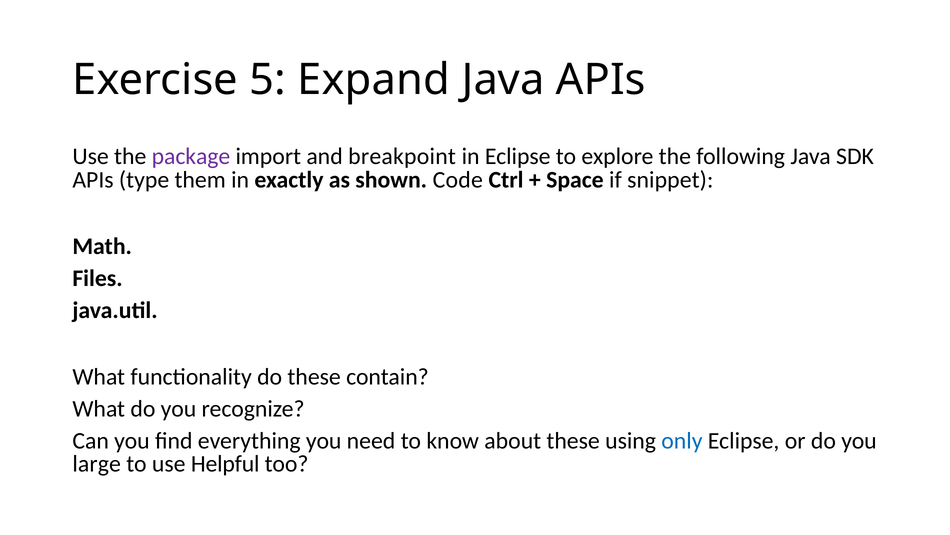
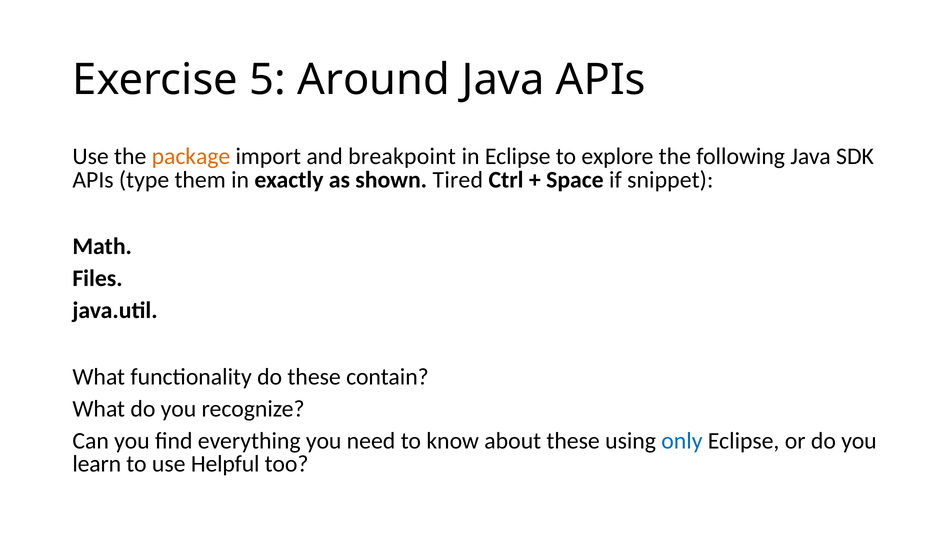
Expand: Expand -> Around
package colour: purple -> orange
Code: Code -> Tired
large: large -> learn
